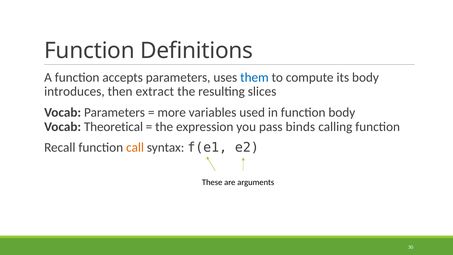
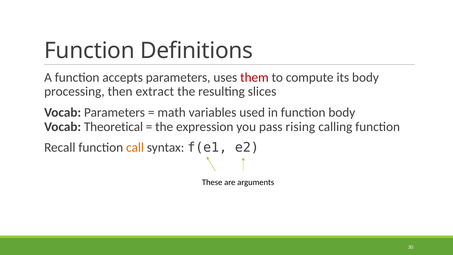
them colour: blue -> red
introduces: introduces -> processing
more: more -> math
binds: binds -> rising
